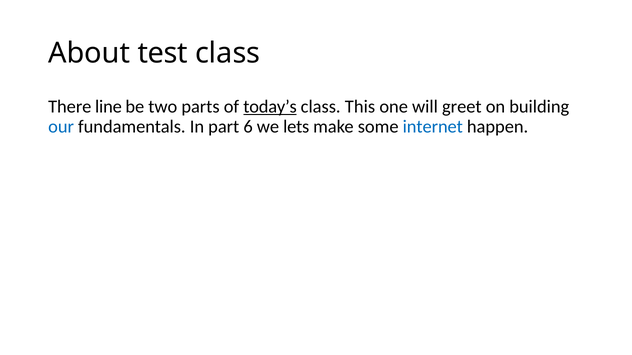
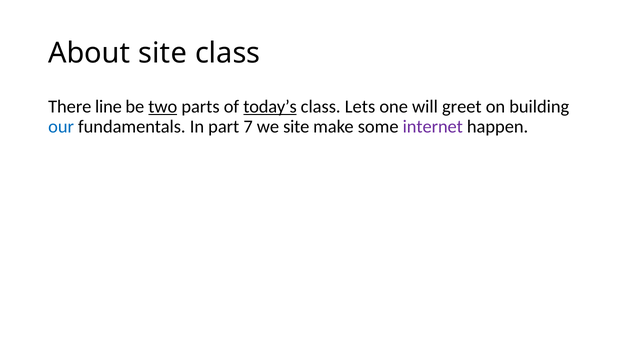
About test: test -> site
two underline: none -> present
This: This -> Lets
6: 6 -> 7
we lets: lets -> site
internet colour: blue -> purple
